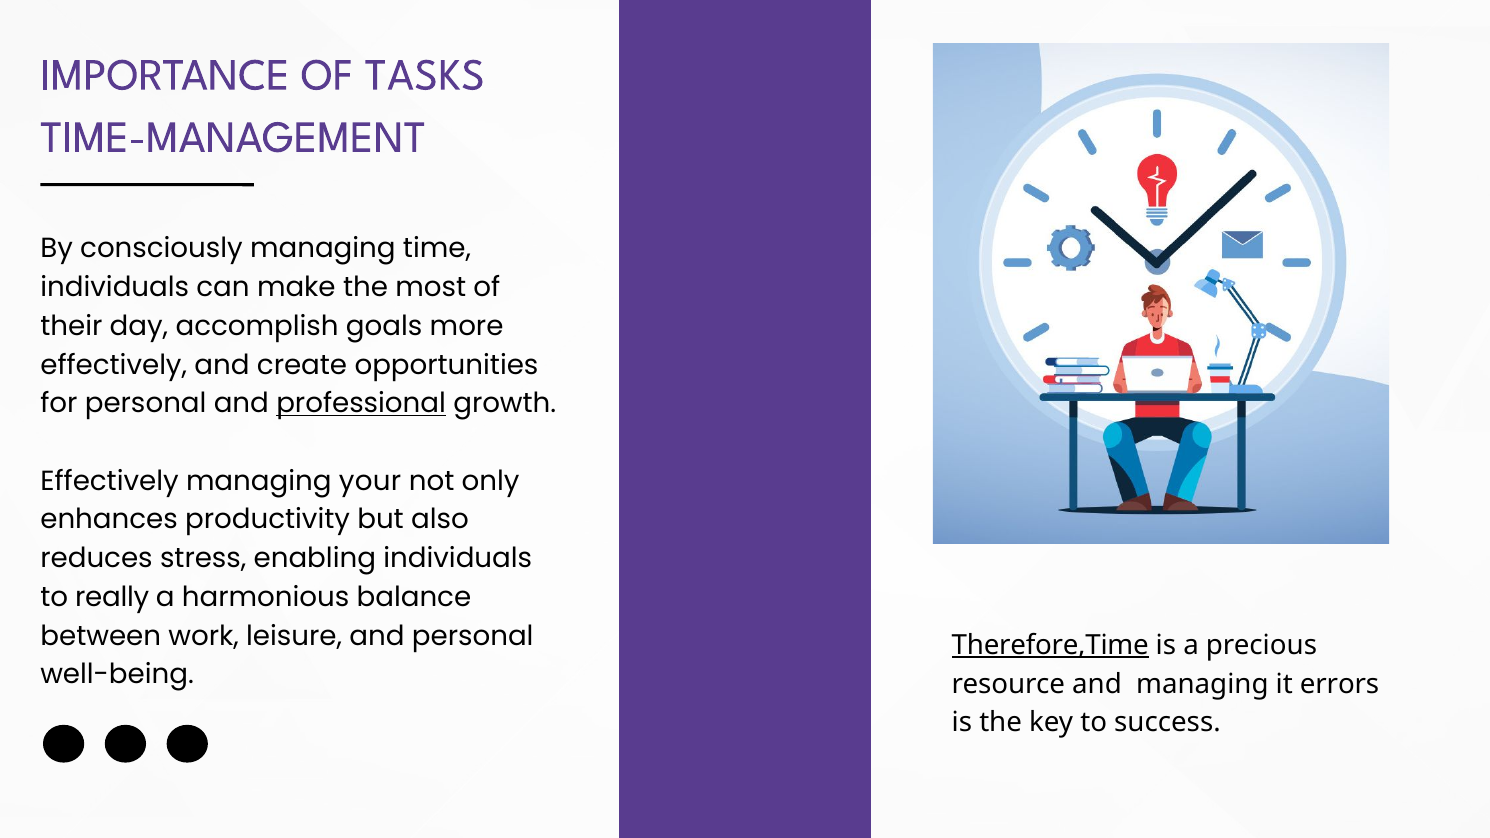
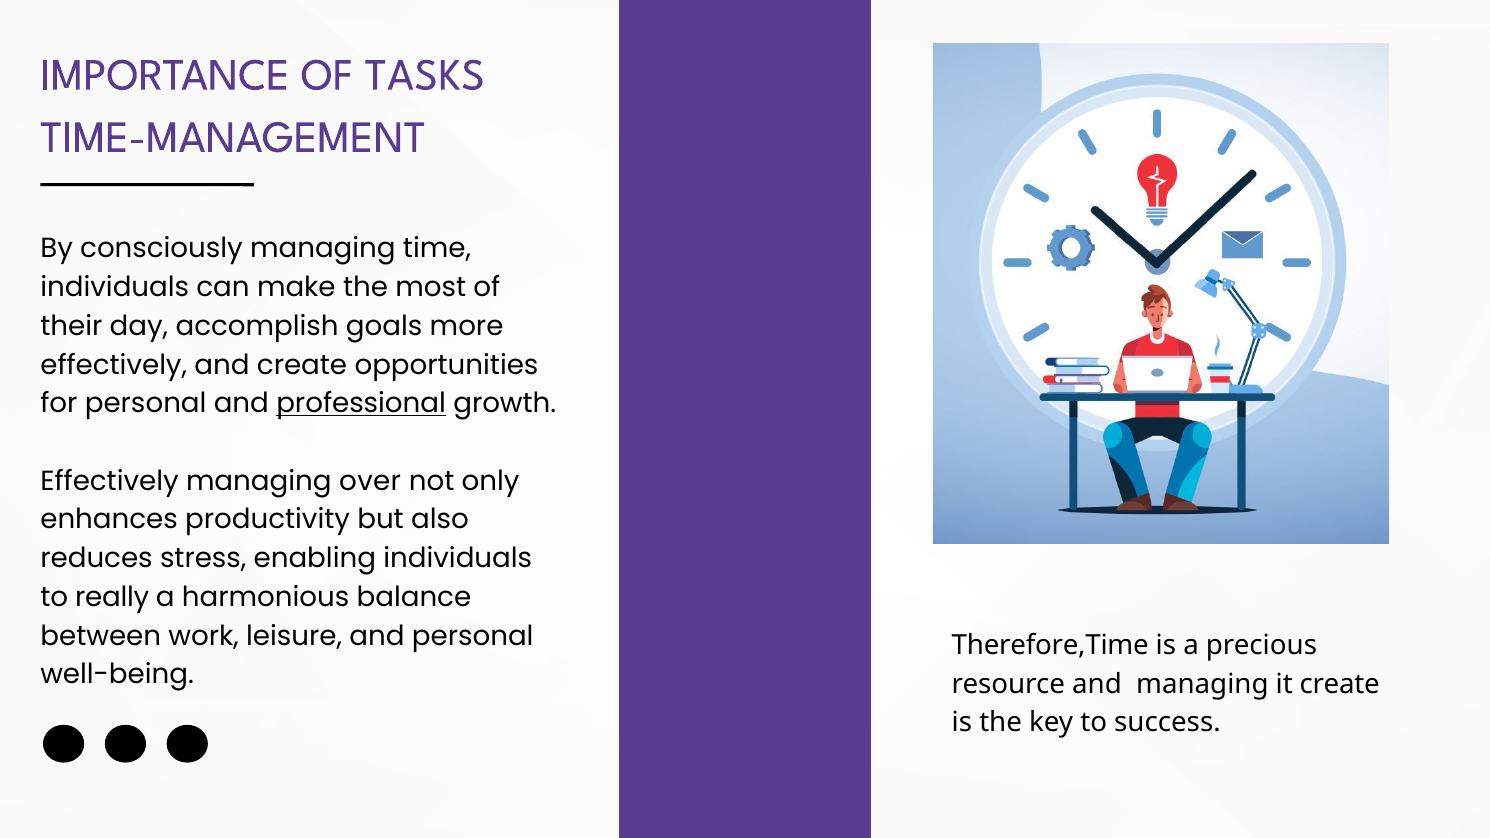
your: your -> over
Therefore,Time underline: present -> none
it errors: errors -> create
